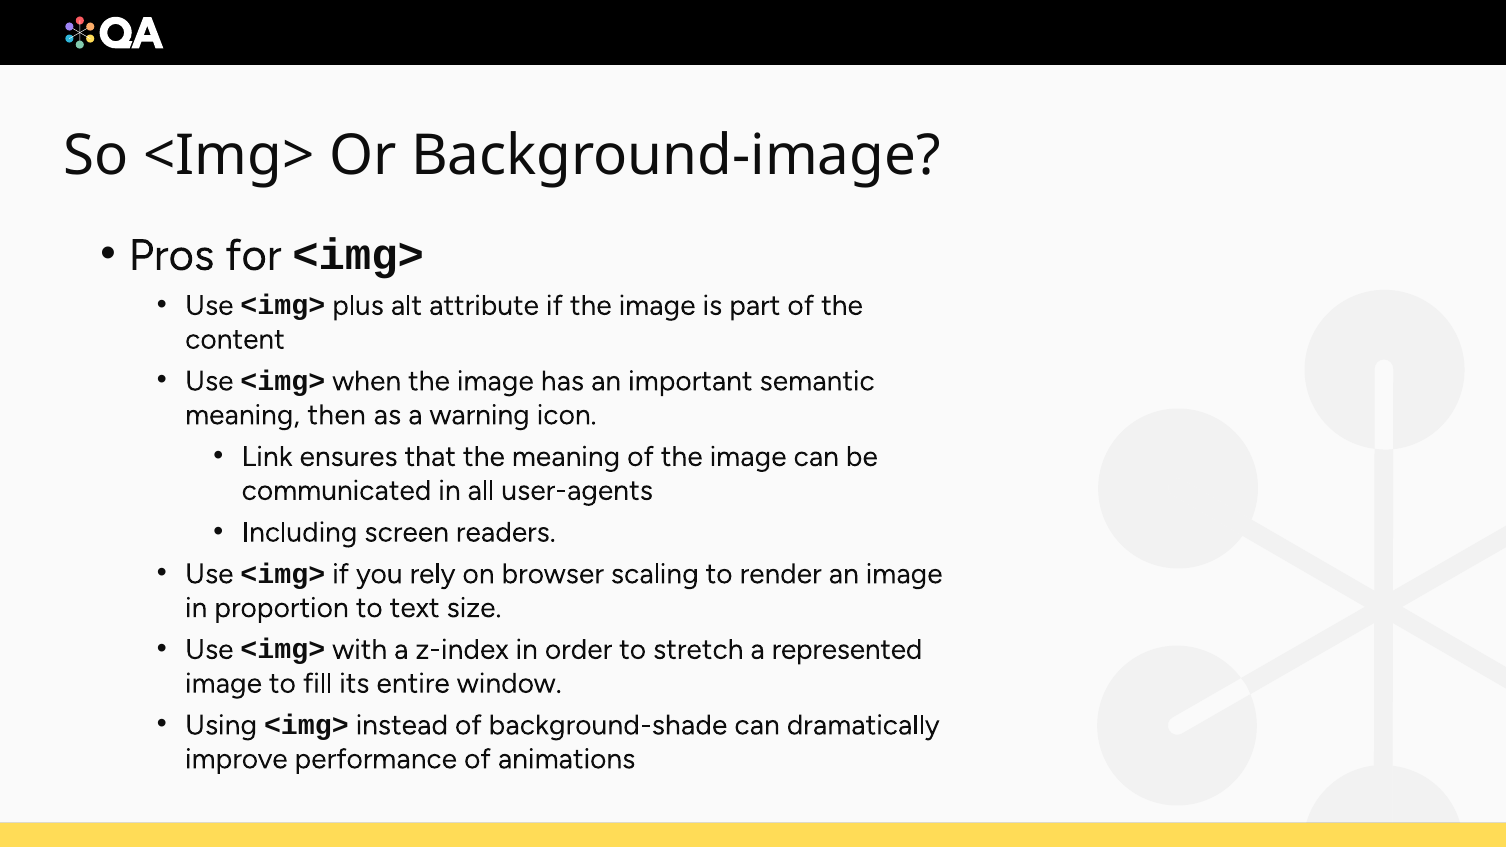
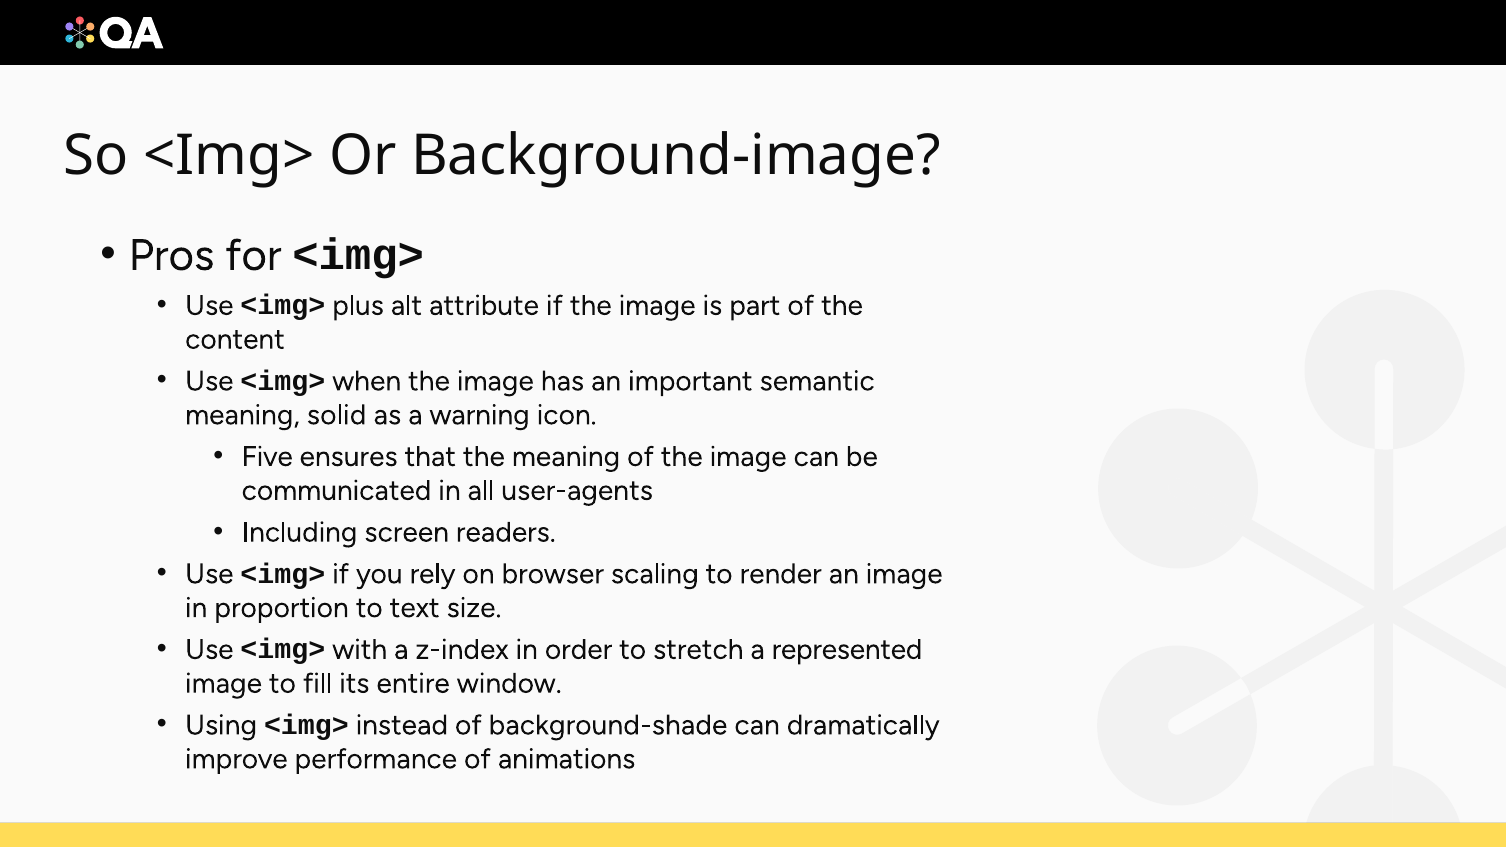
then: then -> solid
Link: Link -> Five
